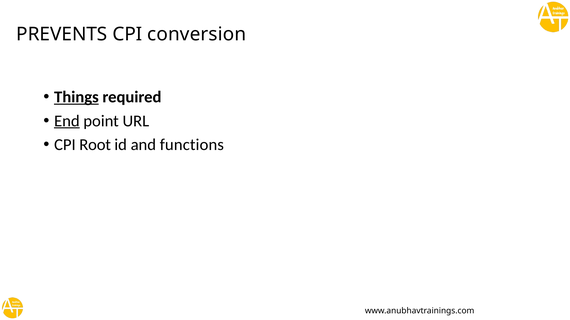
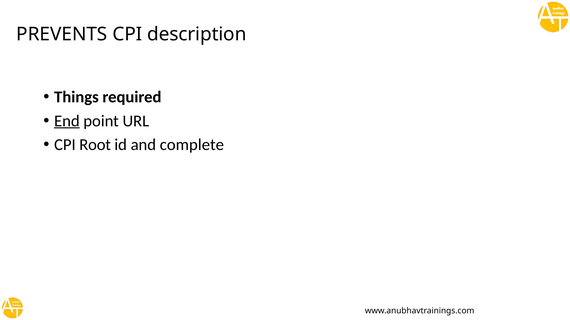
conversion: conversion -> description
Things underline: present -> none
functions: functions -> complete
